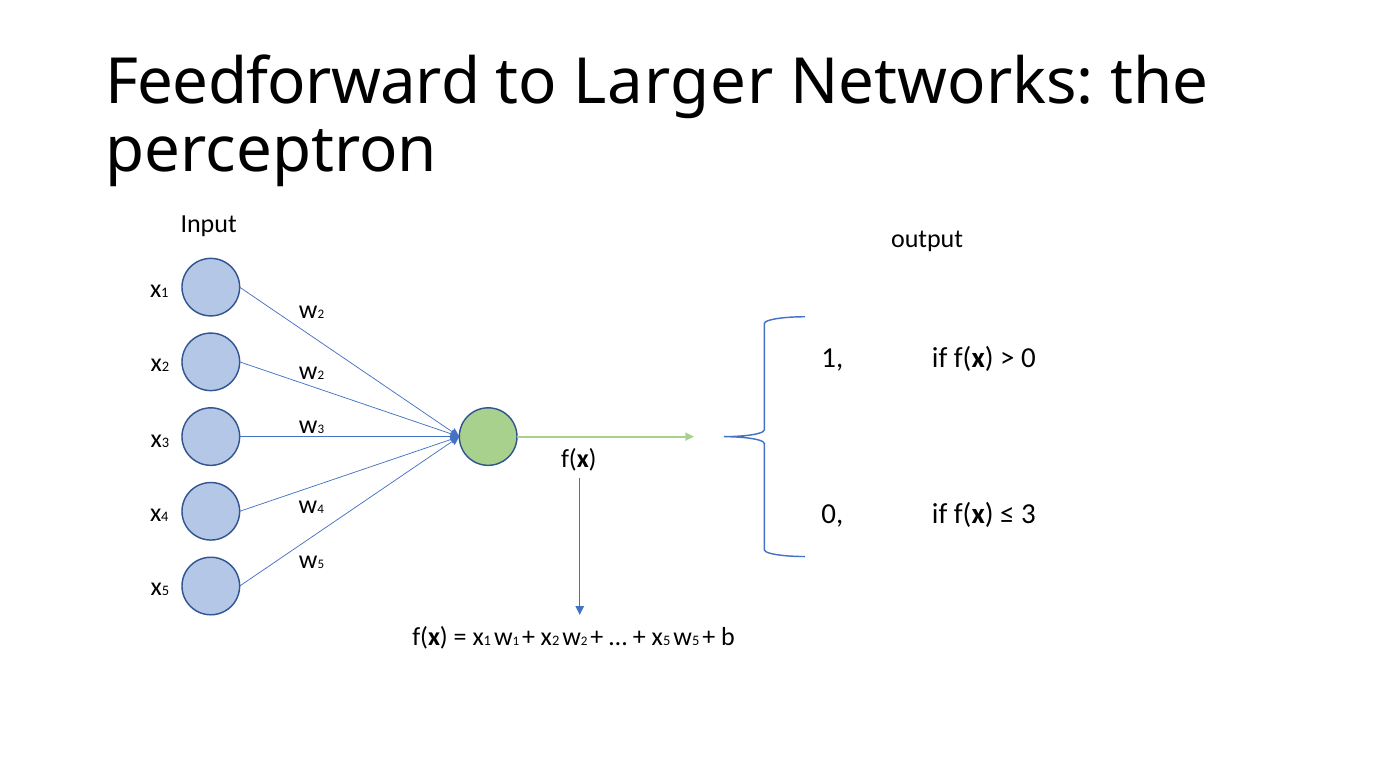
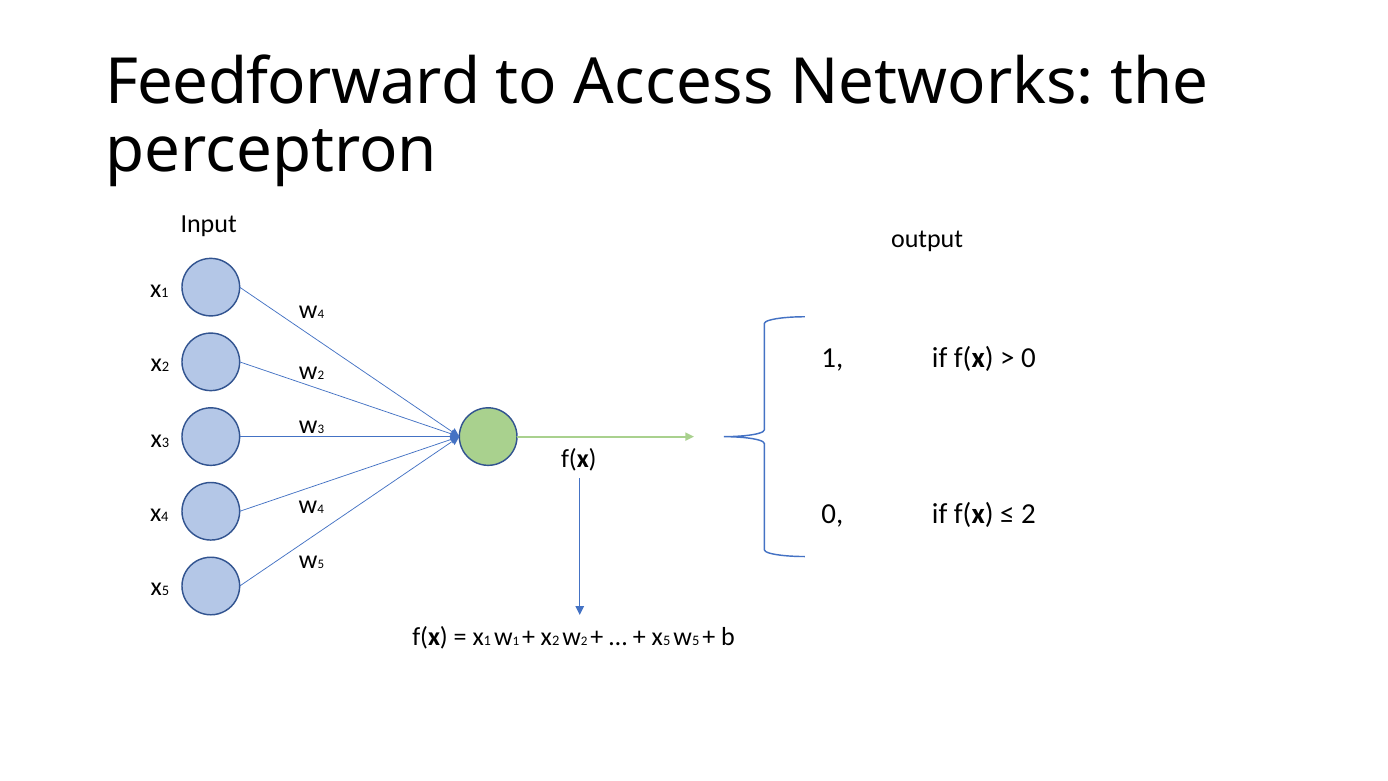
Larger: Larger -> Access
2 at (321, 314): 2 -> 4
3 at (1028, 514): 3 -> 2
